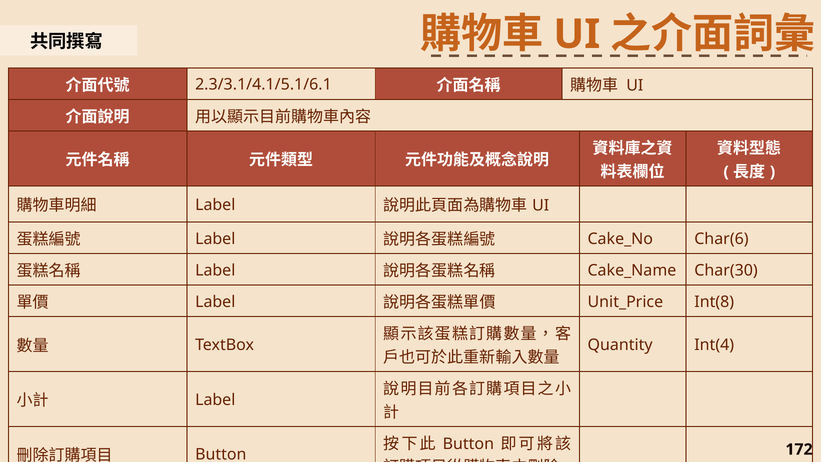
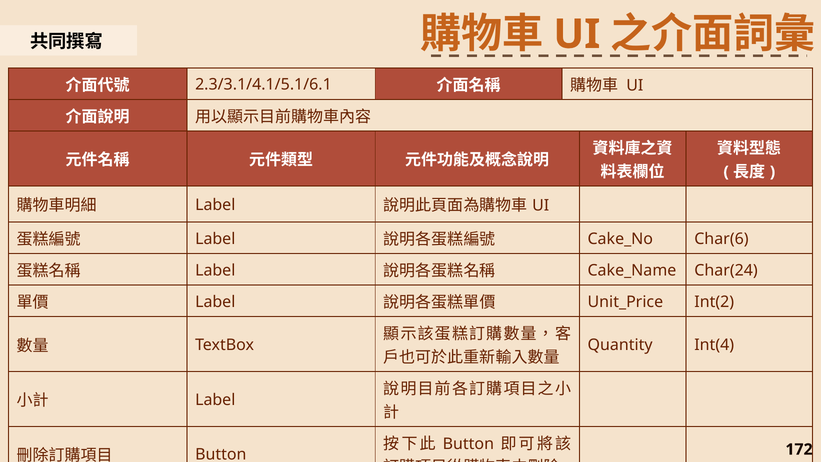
Char(30: Char(30 -> Char(24
Int(8: Int(8 -> Int(2
